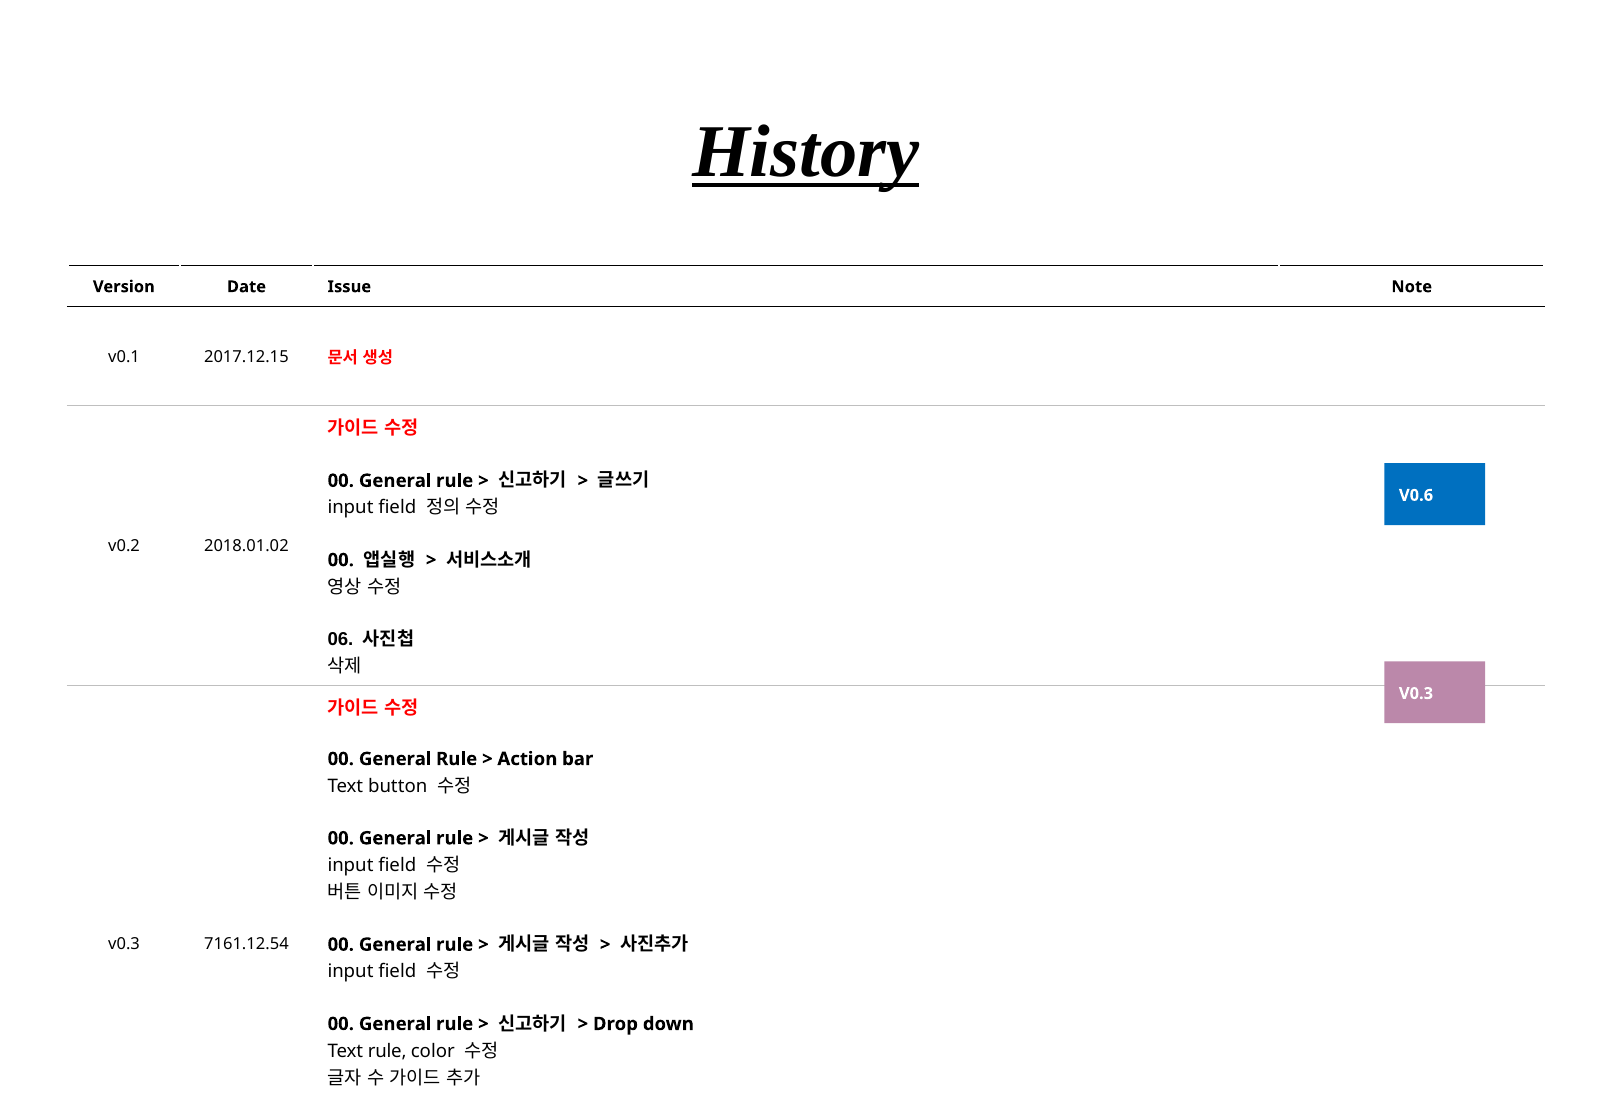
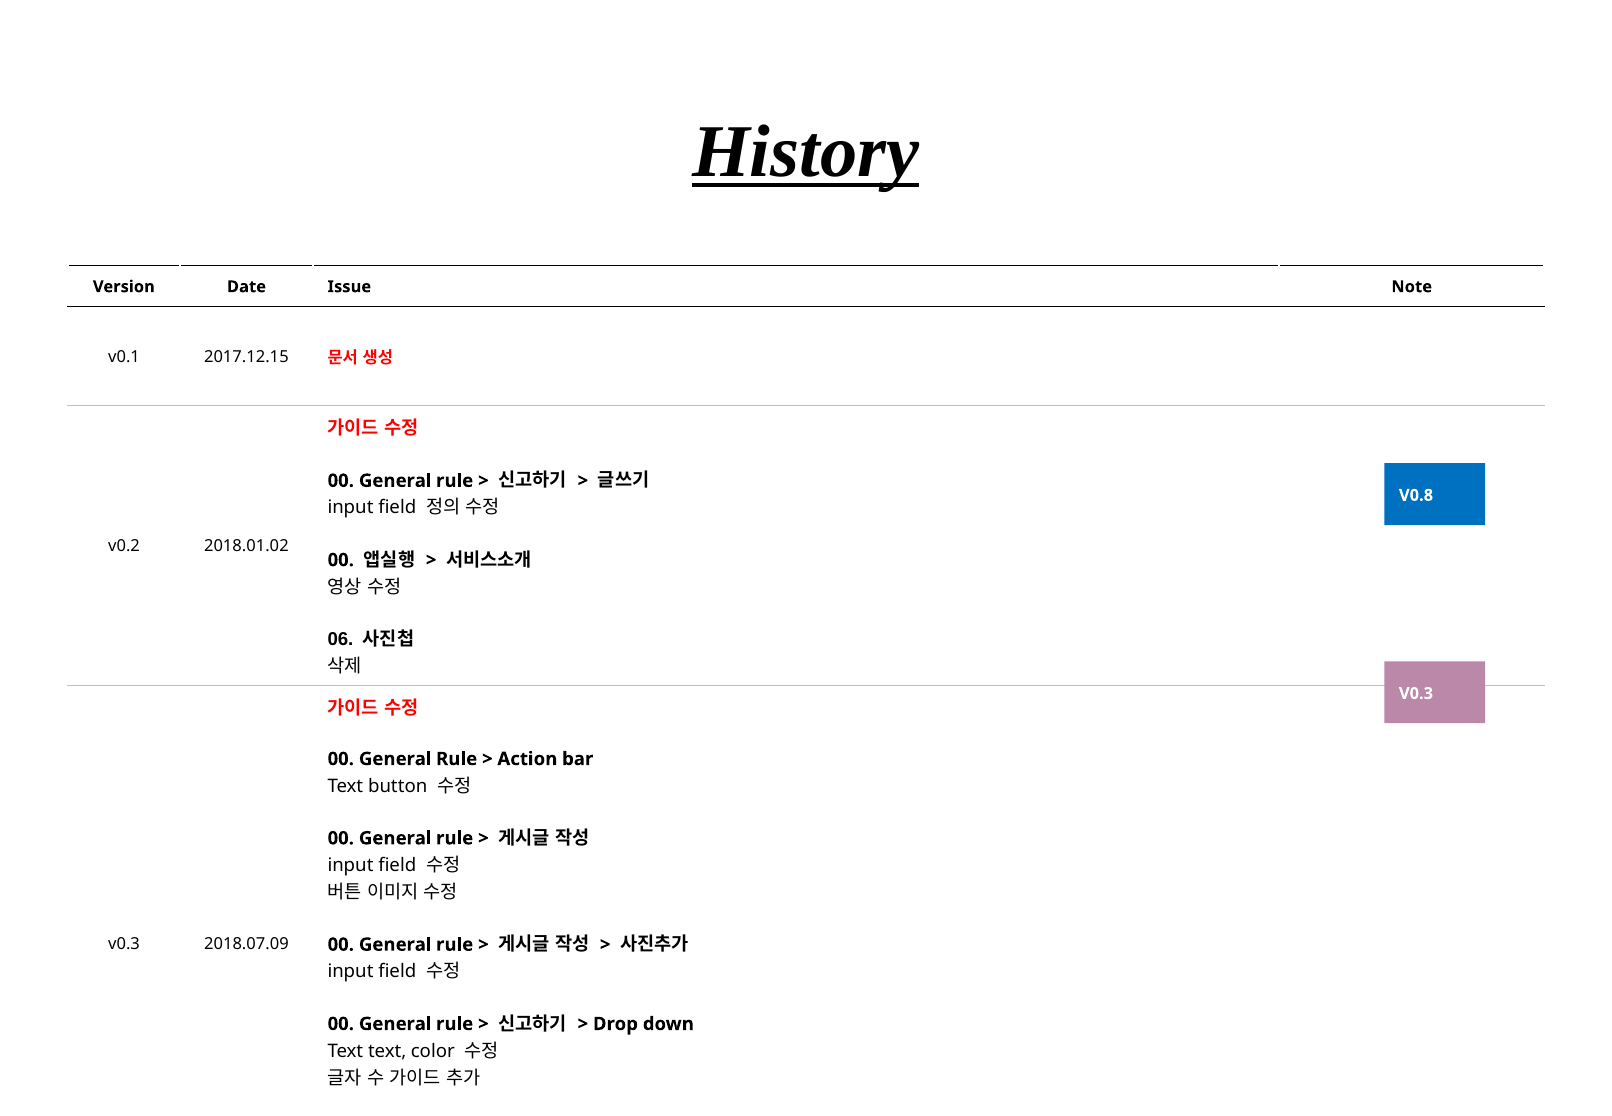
V0.6: V0.6 -> V0.8
7161.12.54: 7161.12.54 -> 2018.07.09
Text rule: rule -> text
